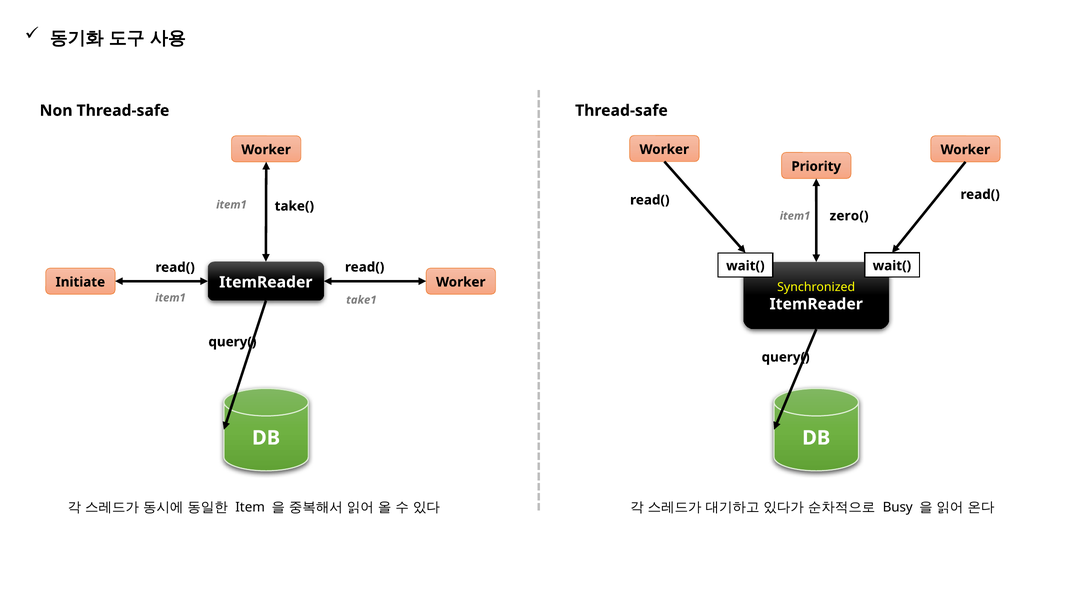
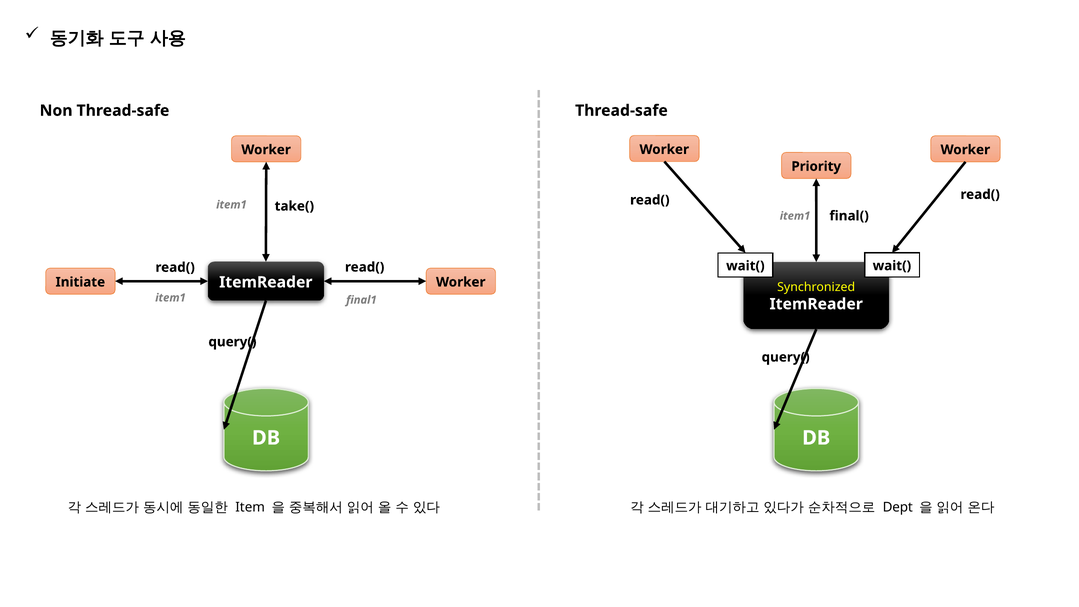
zero(: zero( -> final(
take1: take1 -> final1
Busy: Busy -> Dept
